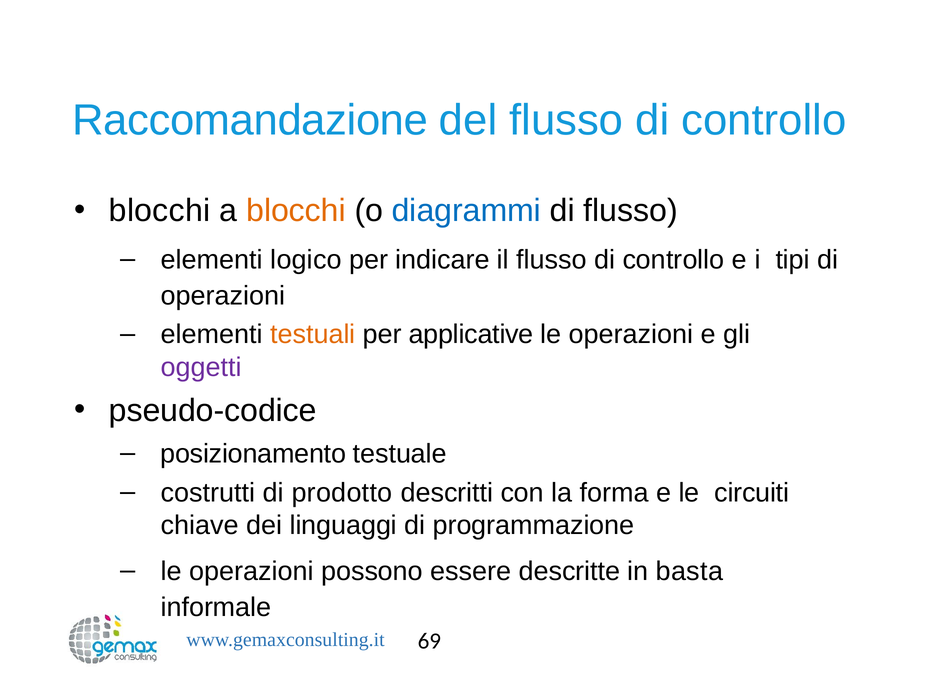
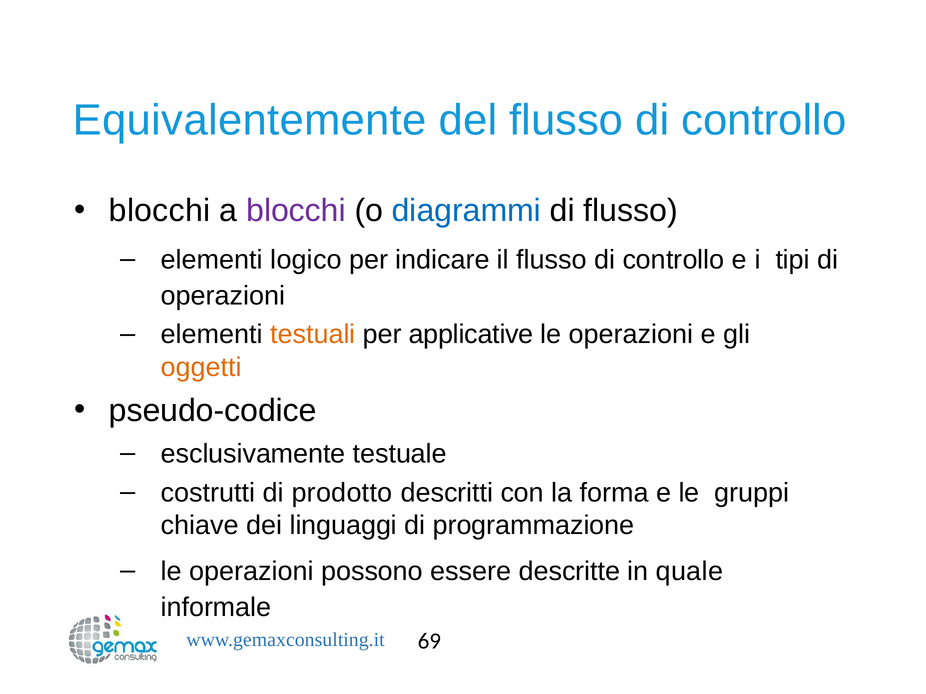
Raccomandazione: Raccomandazione -> Equivalentemente
blocchi at (296, 211) colour: orange -> purple
oggetti colour: purple -> orange
posizionamento: posizionamento -> esclusivamente
circuiti: circuiti -> gruppi
basta: basta -> quale
